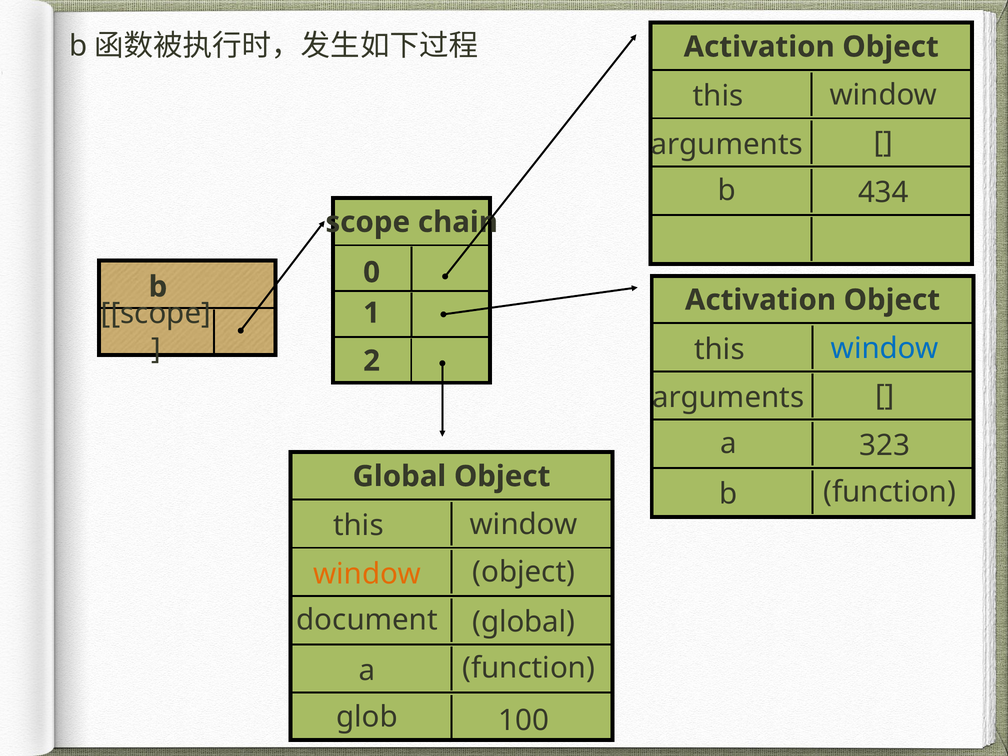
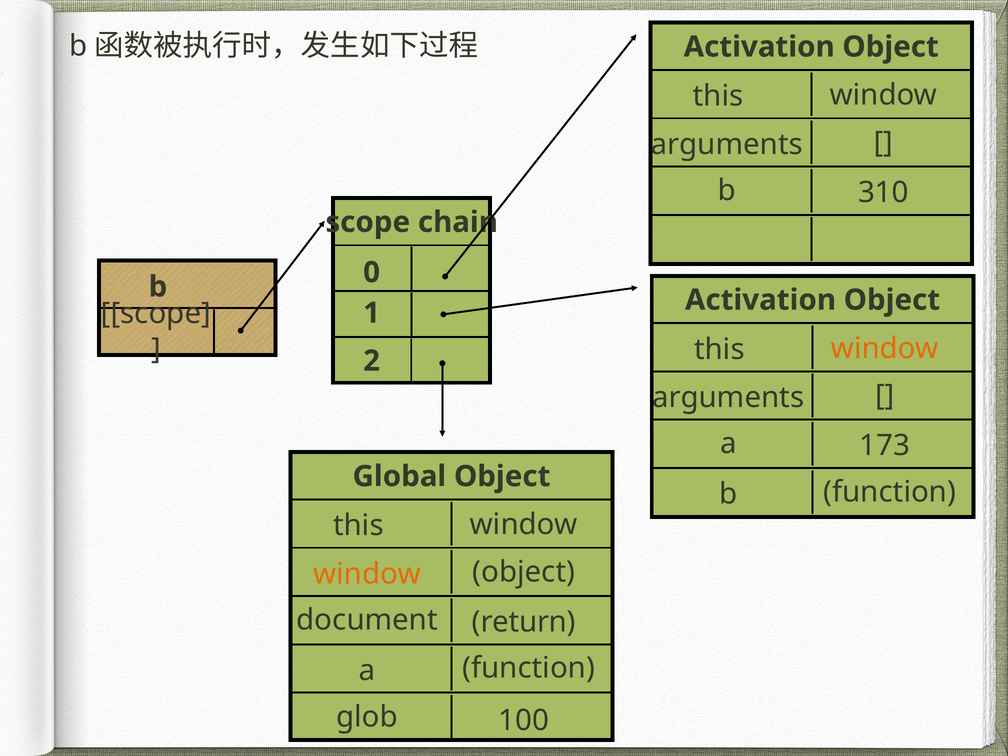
434: 434 -> 310
window at (885, 348) colour: blue -> orange
323: 323 -> 173
document global: global -> return
